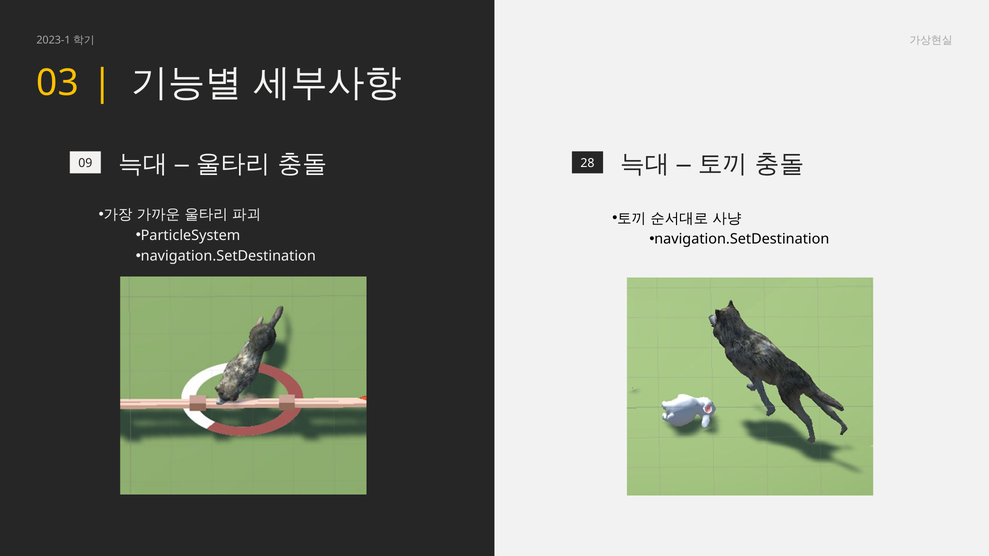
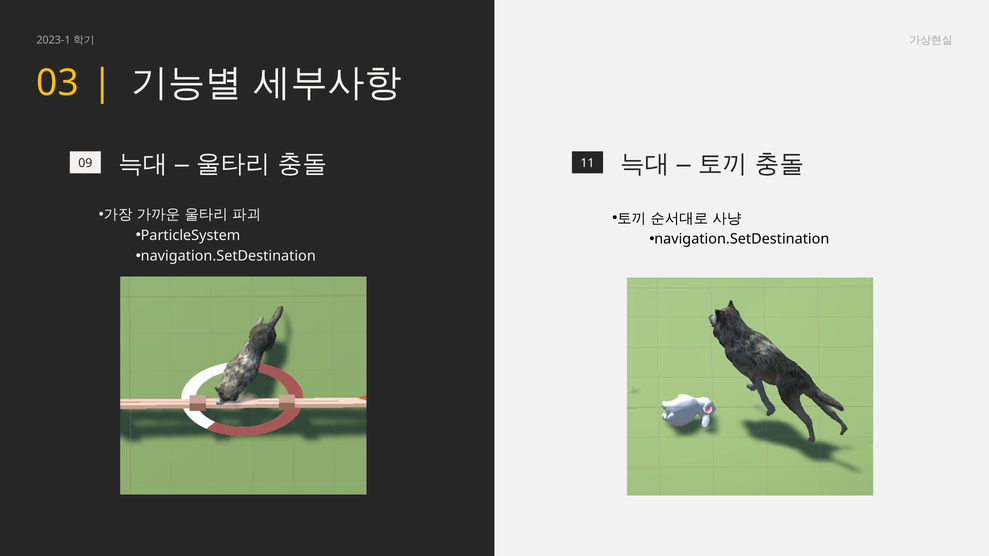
28: 28 -> 11
